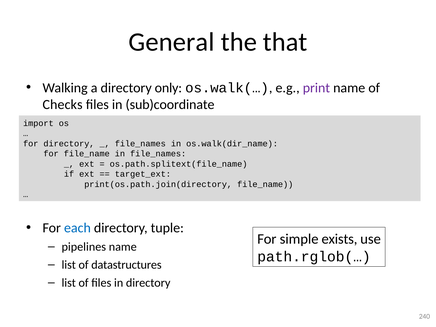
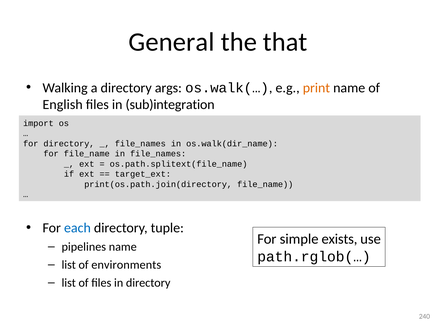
only: only -> args
print colour: purple -> orange
Checks: Checks -> English
sub)coordinate: sub)coordinate -> sub)integration
datastructures: datastructures -> environments
